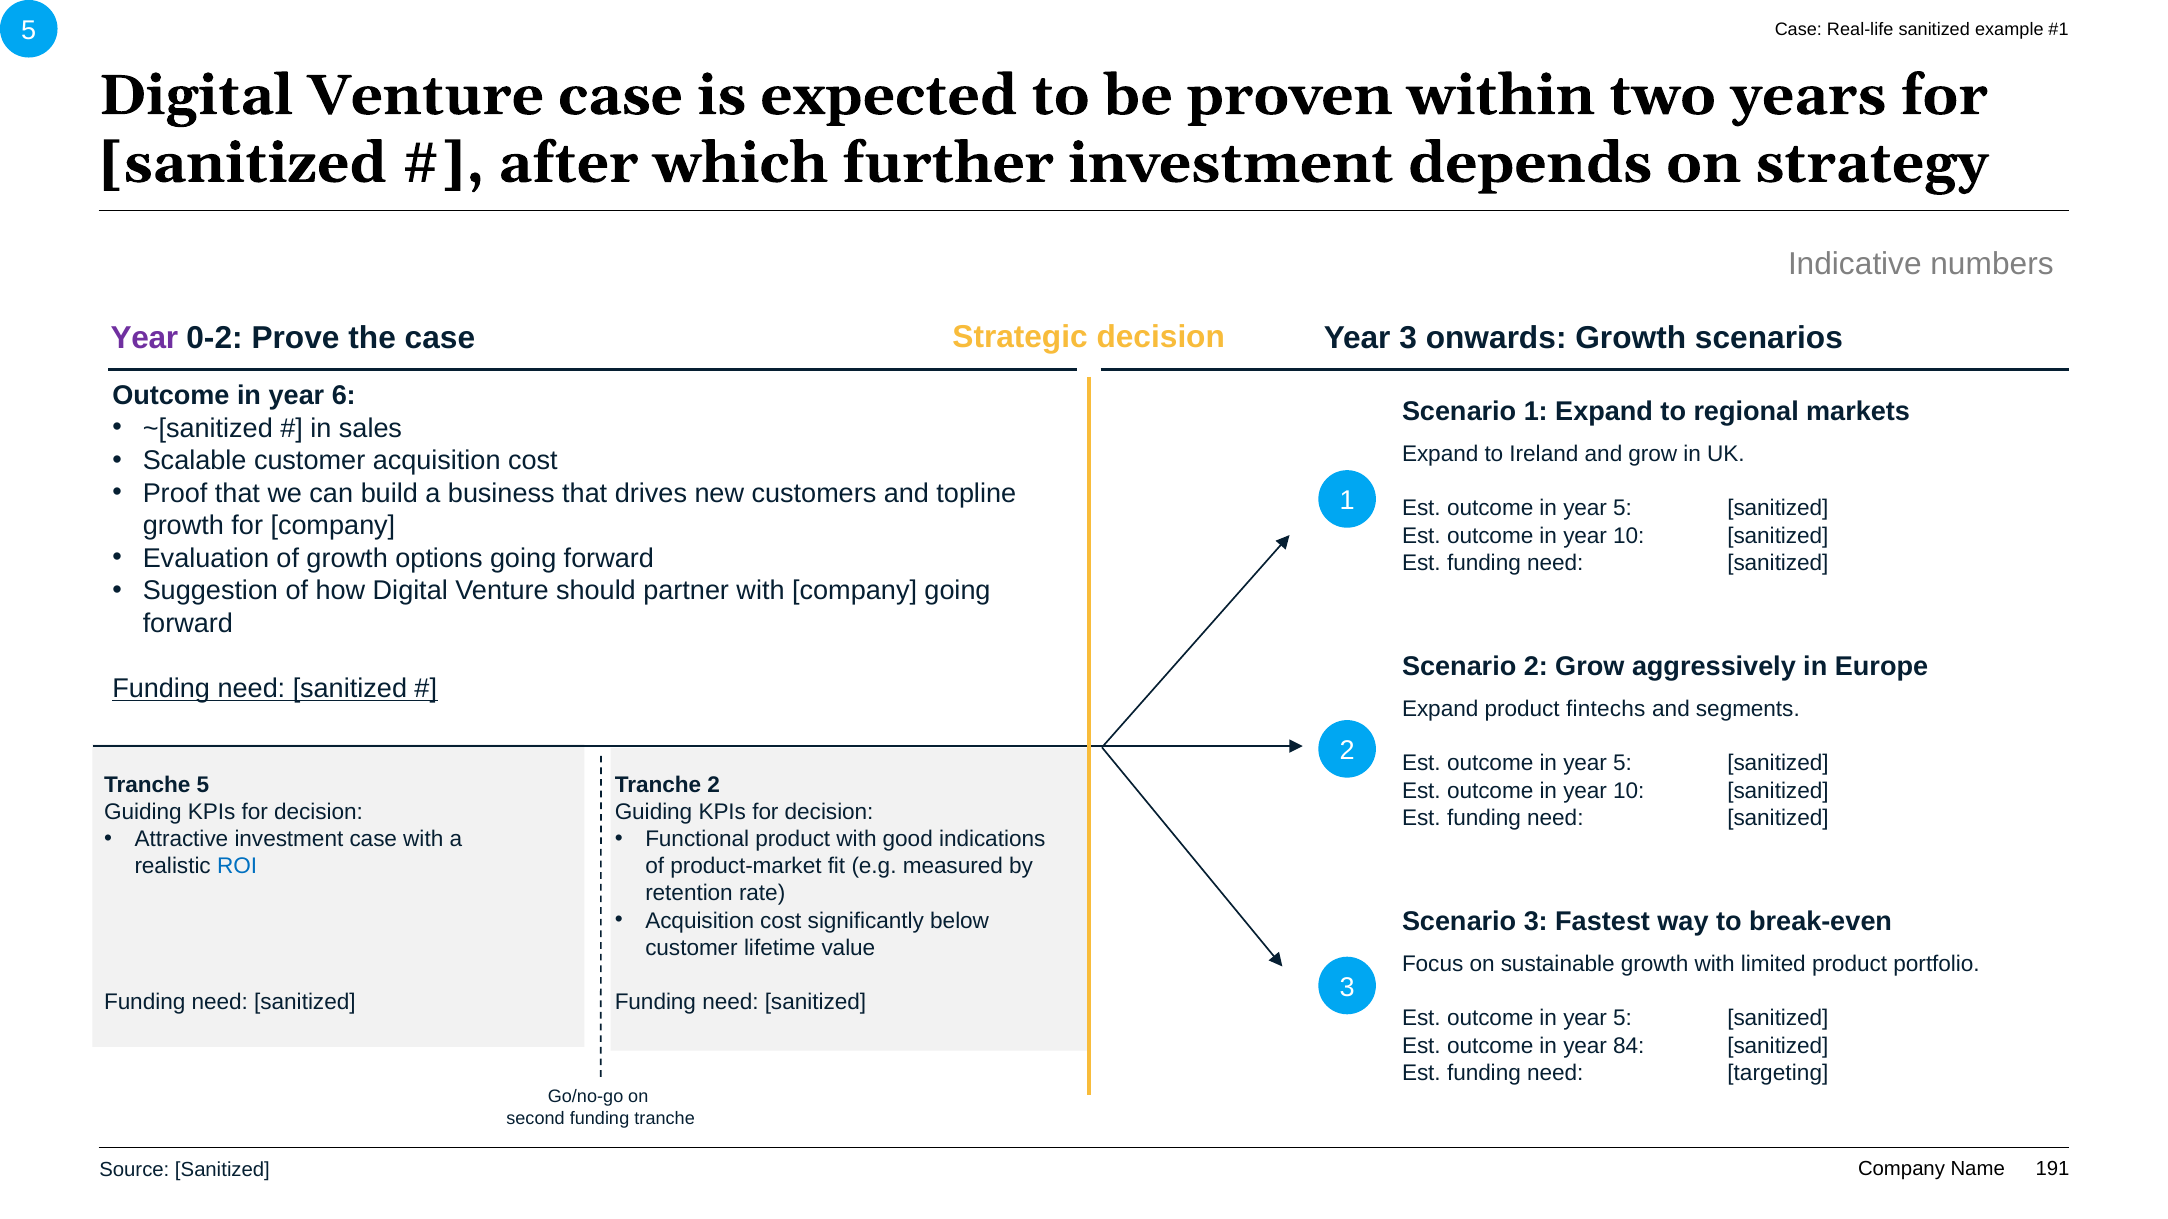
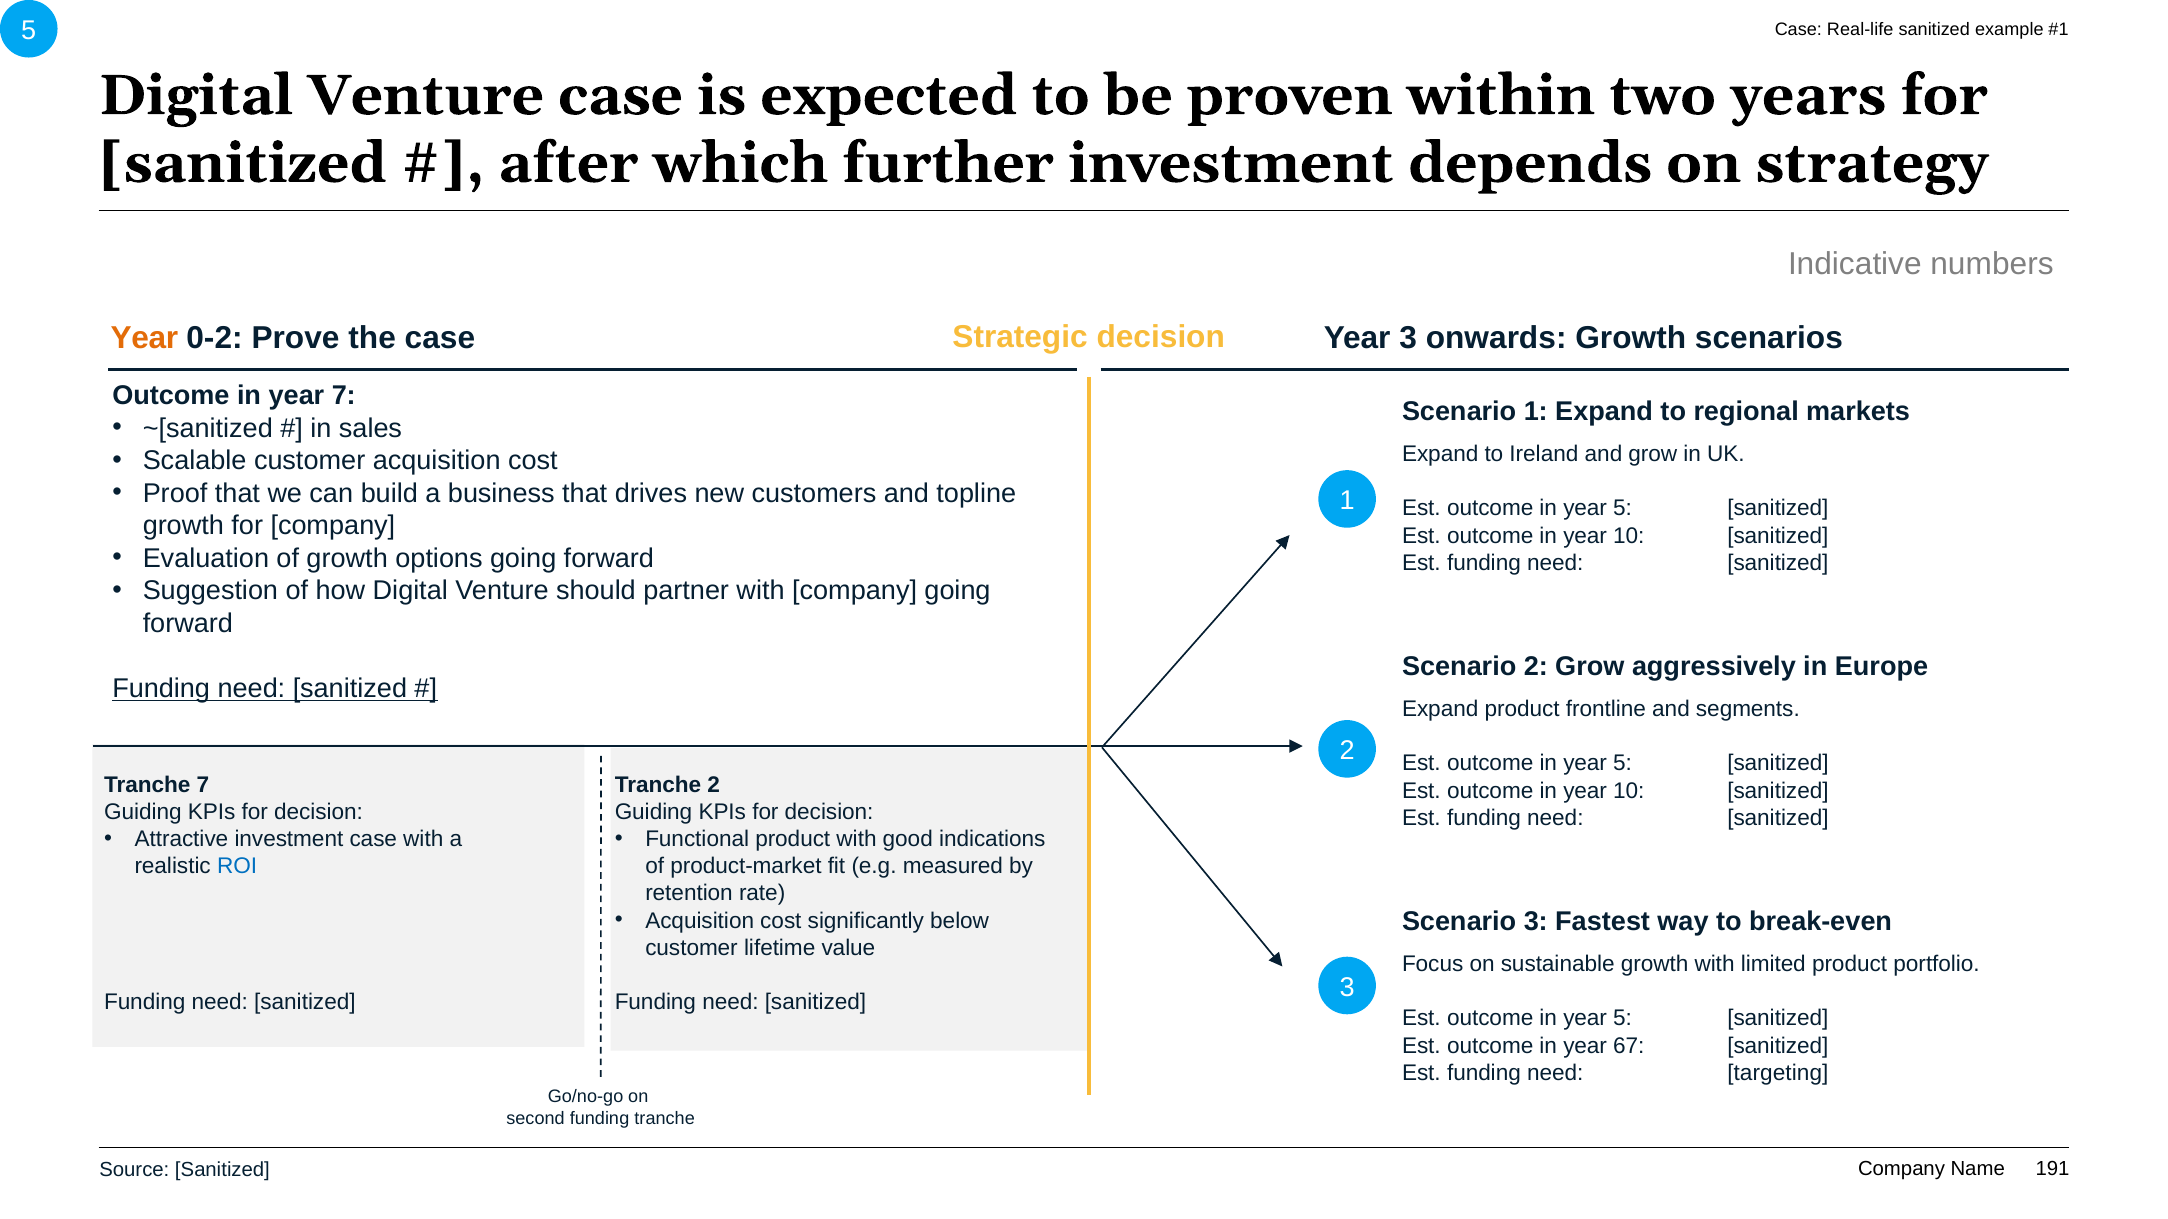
Year at (144, 338) colour: purple -> orange
year 6: 6 -> 7
fintechs: fintechs -> frontline
Tranche 5: 5 -> 7
84: 84 -> 67
